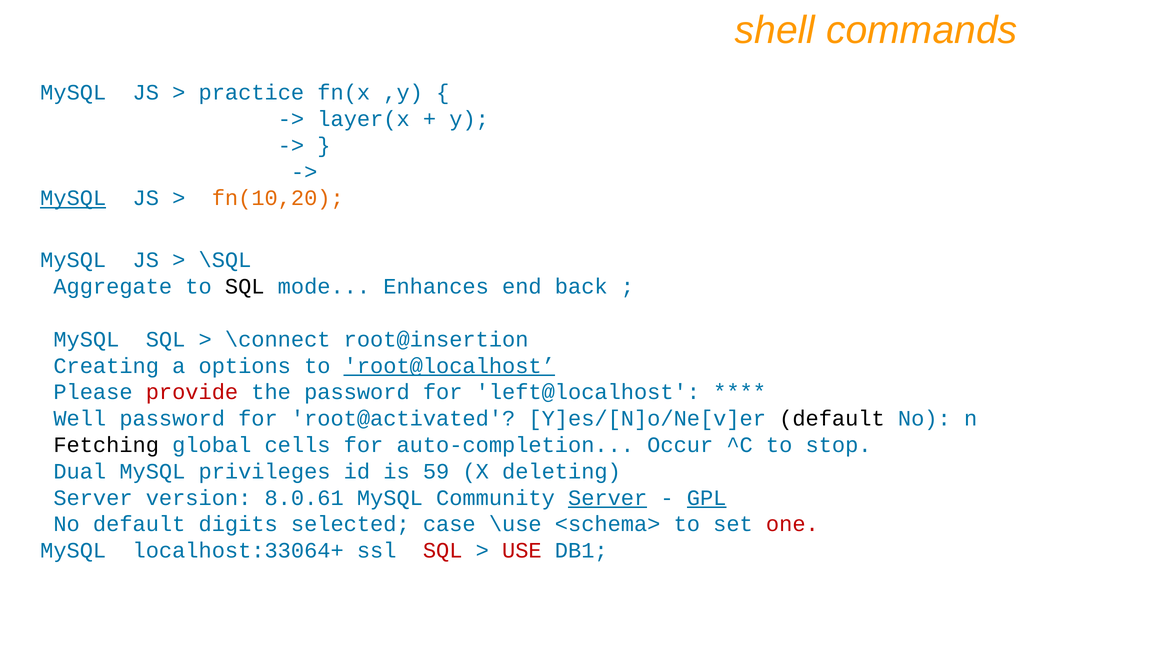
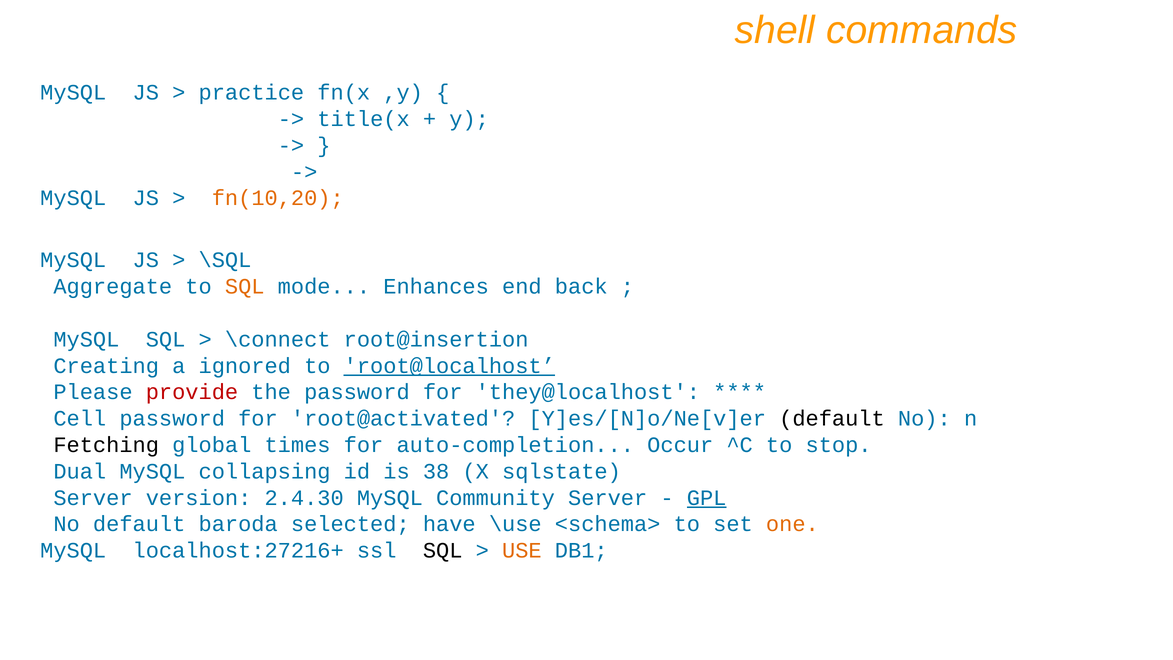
layer(x: layer(x -> title(x
MySQL at (73, 198) underline: present -> none
SQL at (245, 286) colour: black -> orange
options: options -> ignored
left@localhost: left@localhost -> they@localhost
Well: Well -> Cell
cells: cells -> times
privileges: privileges -> collapsing
59: 59 -> 38
deleting: deleting -> sqlstate
8.0.61: 8.0.61 -> 2.4.30
Server at (608, 498) underline: present -> none
digits: digits -> baroda
case: case -> have
one colour: red -> orange
localhost:33064+: localhost:33064+ -> localhost:27216+
SQL at (443, 550) colour: red -> black
USE colour: red -> orange
